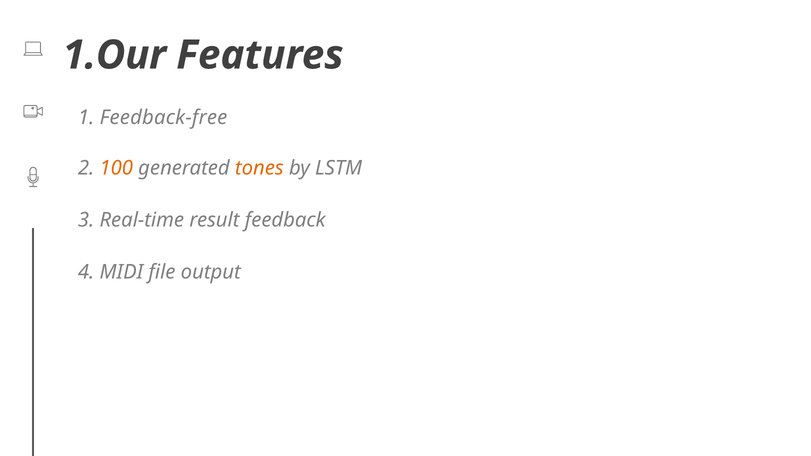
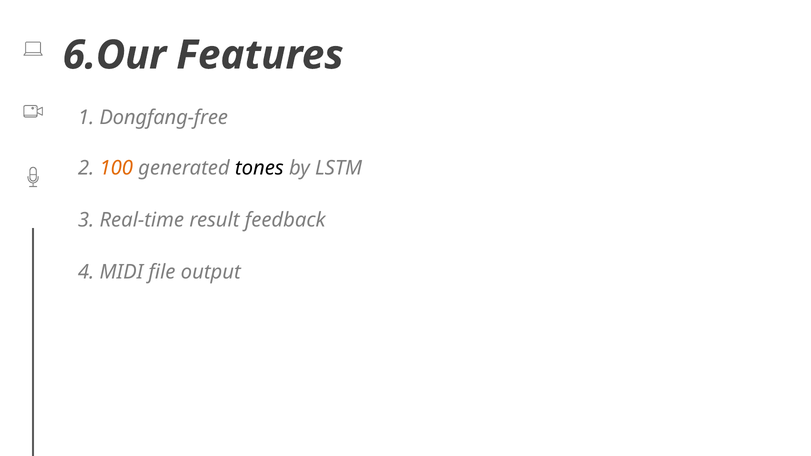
1.Our: 1.Our -> 6.Our
Feedback-free: Feedback-free -> Dongfang-free
tones colour: orange -> black
